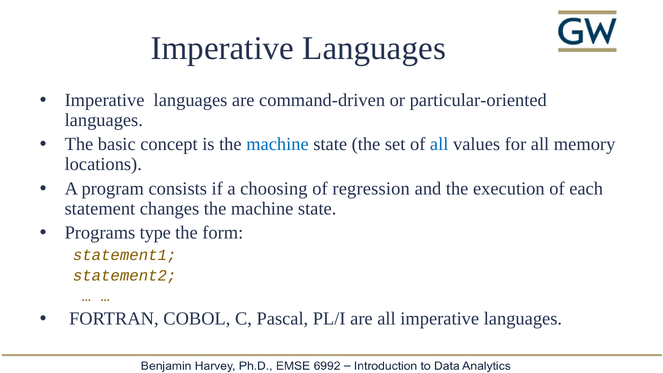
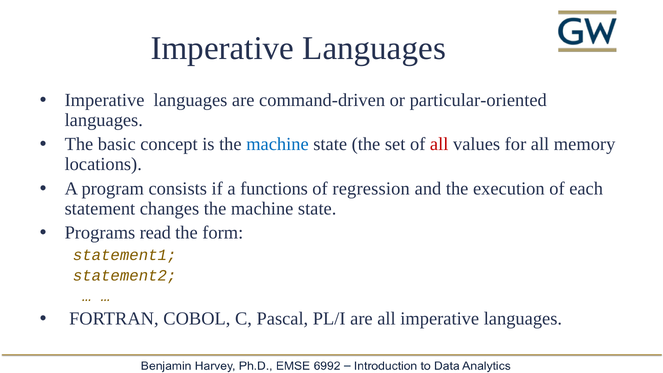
all at (439, 144) colour: blue -> red
choosing: choosing -> functions
type: type -> read
